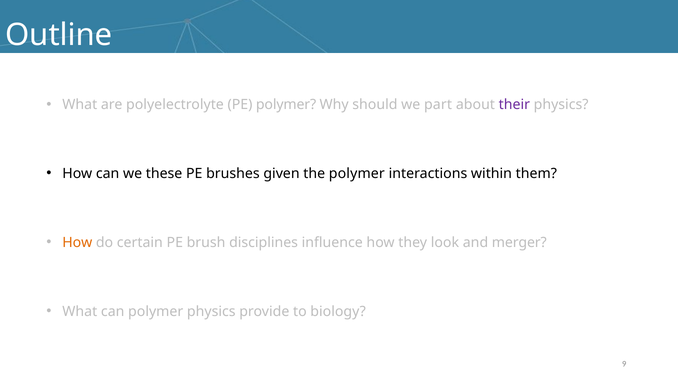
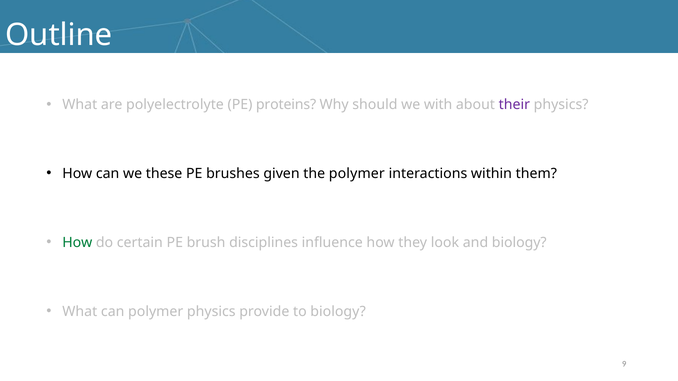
PE polymer: polymer -> proteins
part: part -> with
How at (77, 243) colour: orange -> green
and merger: merger -> biology
